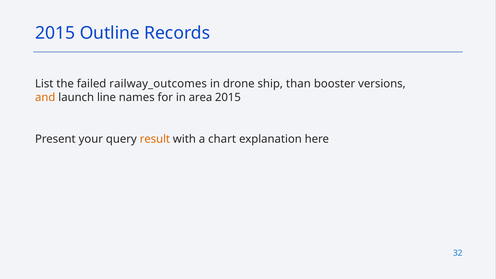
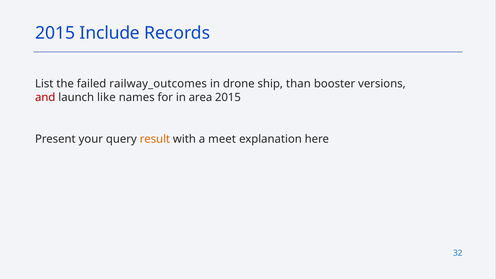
Outline: Outline -> Include
and colour: orange -> red
line: line -> like
chart: chart -> meet
